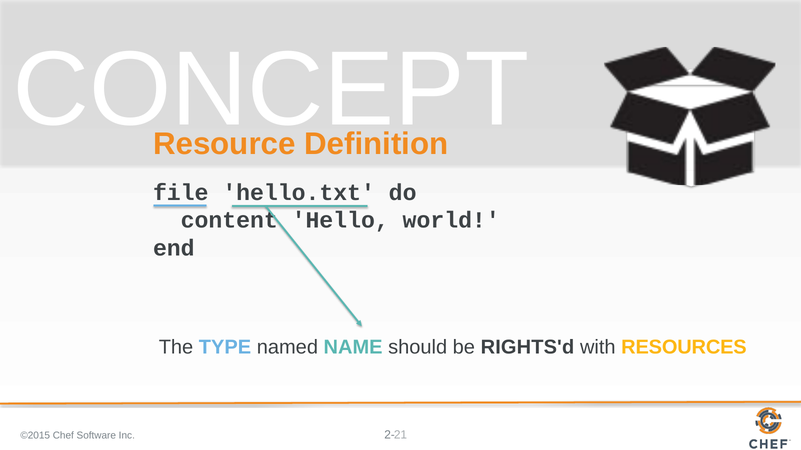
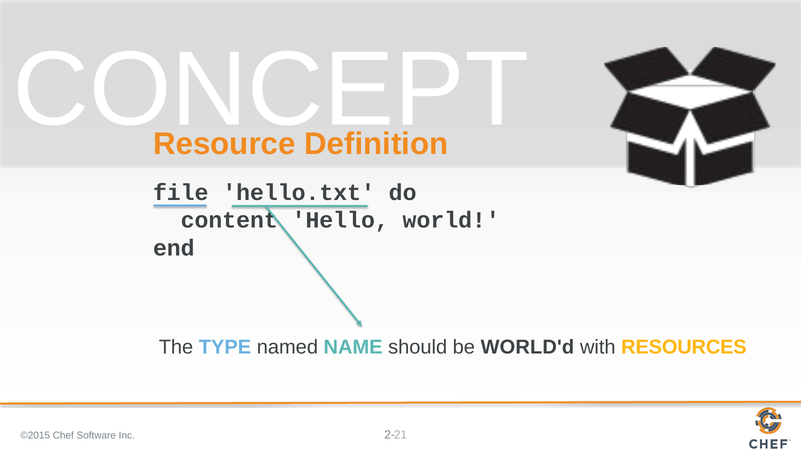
RIGHTS'd: RIGHTS'd -> WORLD'd
